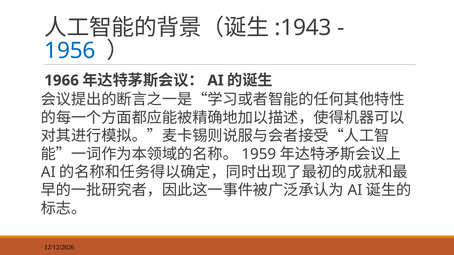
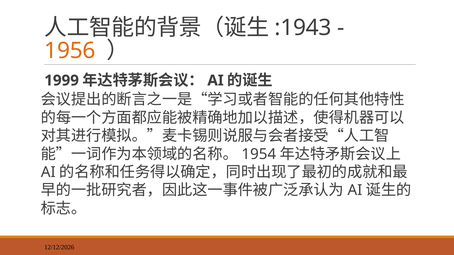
1956 colour: blue -> orange
1966: 1966 -> 1999
1959: 1959 -> 1954
